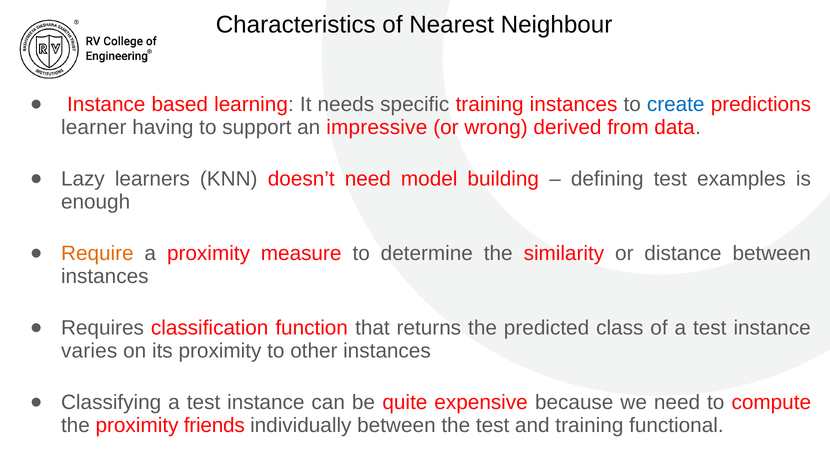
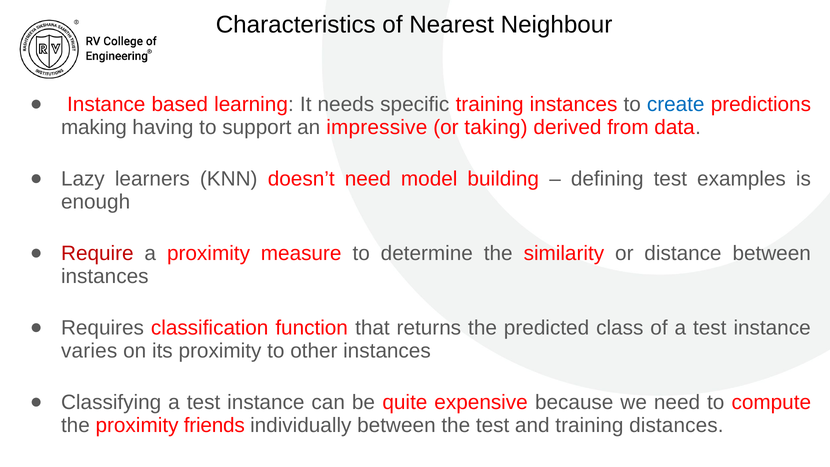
learner: learner -> making
wrong: wrong -> taking
Require colour: orange -> red
functional: functional -> distances
